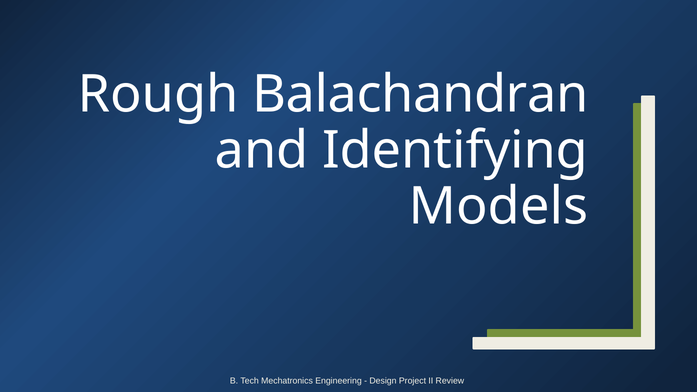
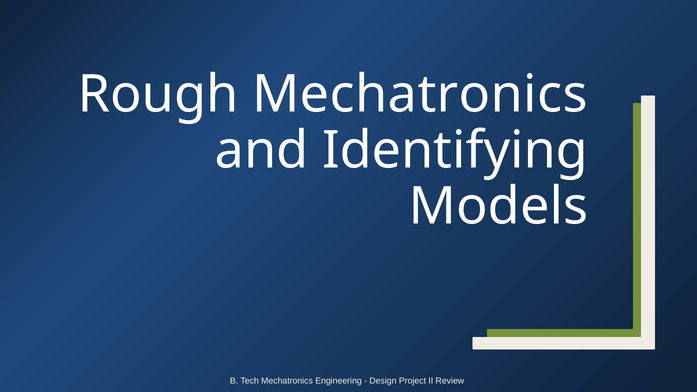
Rough Balachandran: Balachandran -> Mechatronics
